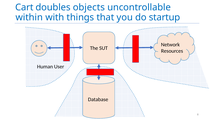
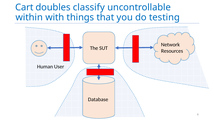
objects: objects -> classify
startup: startup -> testing
